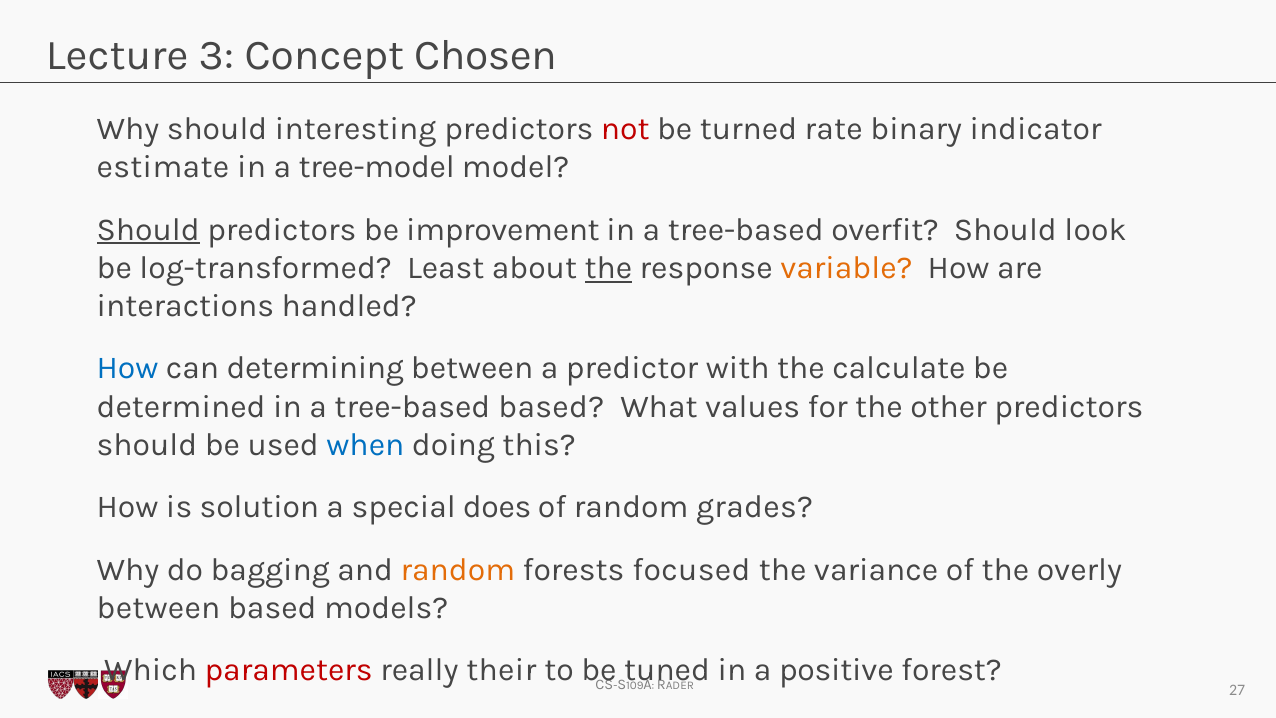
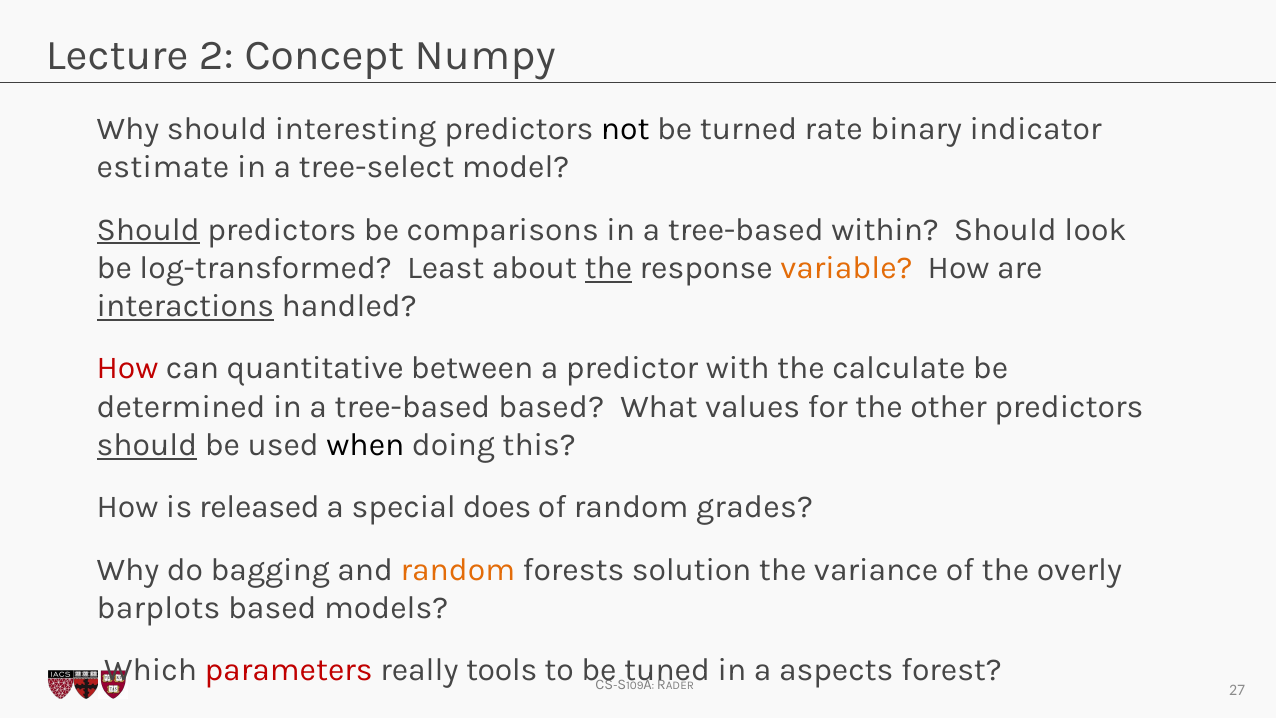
3: 3 -> 2
Chosen: Chosen -> Numpy
not colour: red -> black
tree-model: tree-model -> tree-select
improvement: improvement -> comparisons
overfit: overfit -> within
interactions underline: none -> present
How at (128, 368) colour: blue -> red
determining: determining -> quantitative
should at (147, 445) underline: none -> present
when colour: blue -> black
solution: solution -> released
focused: focused -> solution
between at (158, 608): between -> barplots
their: their -> tools
positive: positive -> aspects
